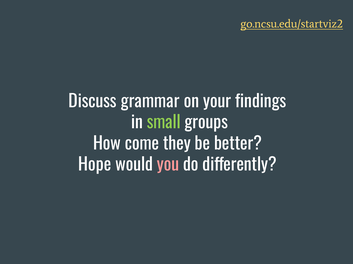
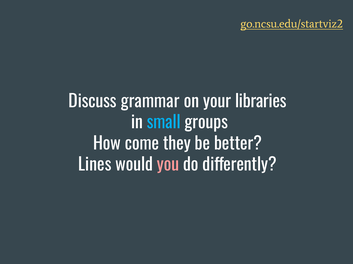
findings: findings -> libraries
small colour: light green -> light blue
Hope: Hope -> Lines
